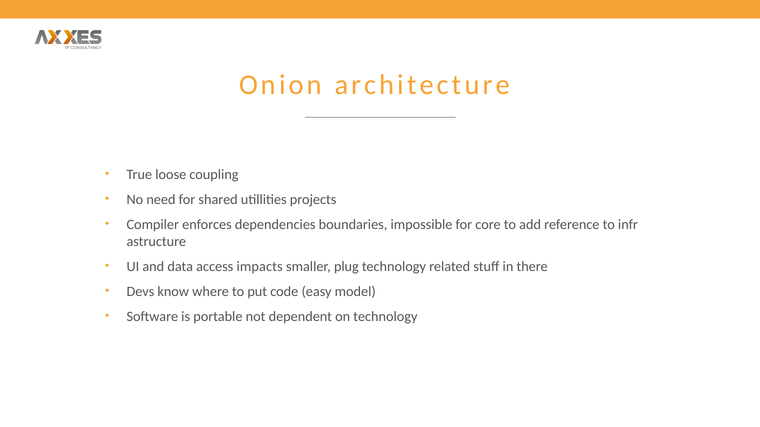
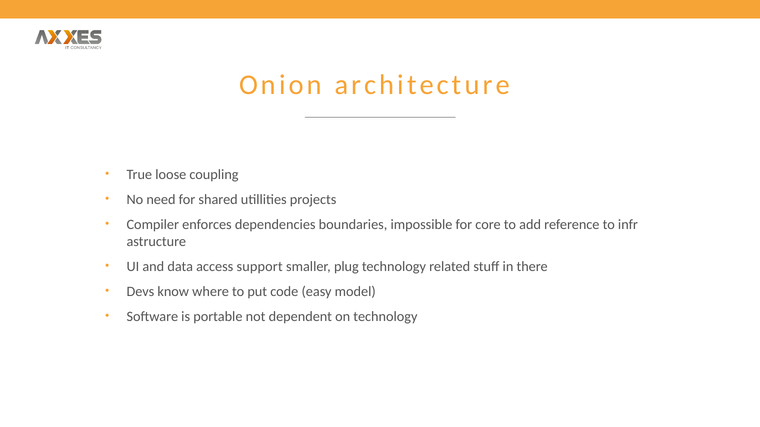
impacts: impacts -> support
